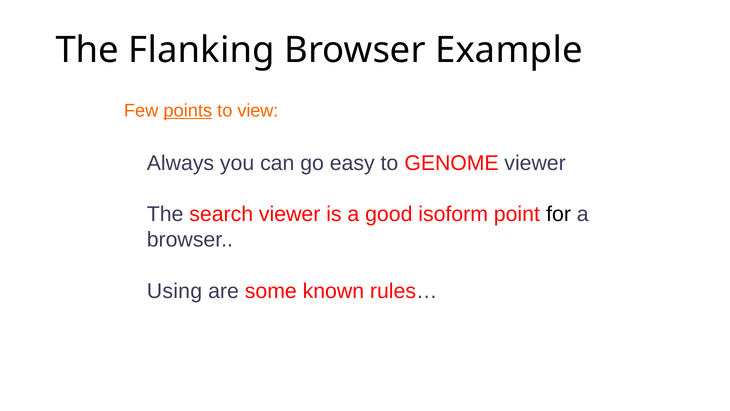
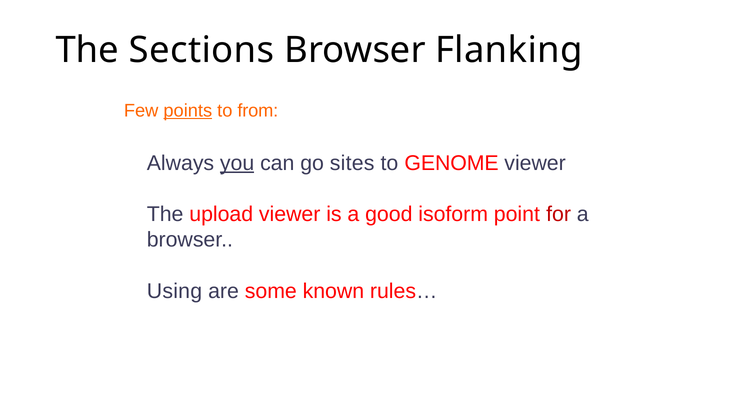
Flanking: Flanking -> Sections
Example: Example -> Flanking
view: view -> from
you underline: none -> present
easy: easy -> sites
search: search -> upload
for colour: black -> red
